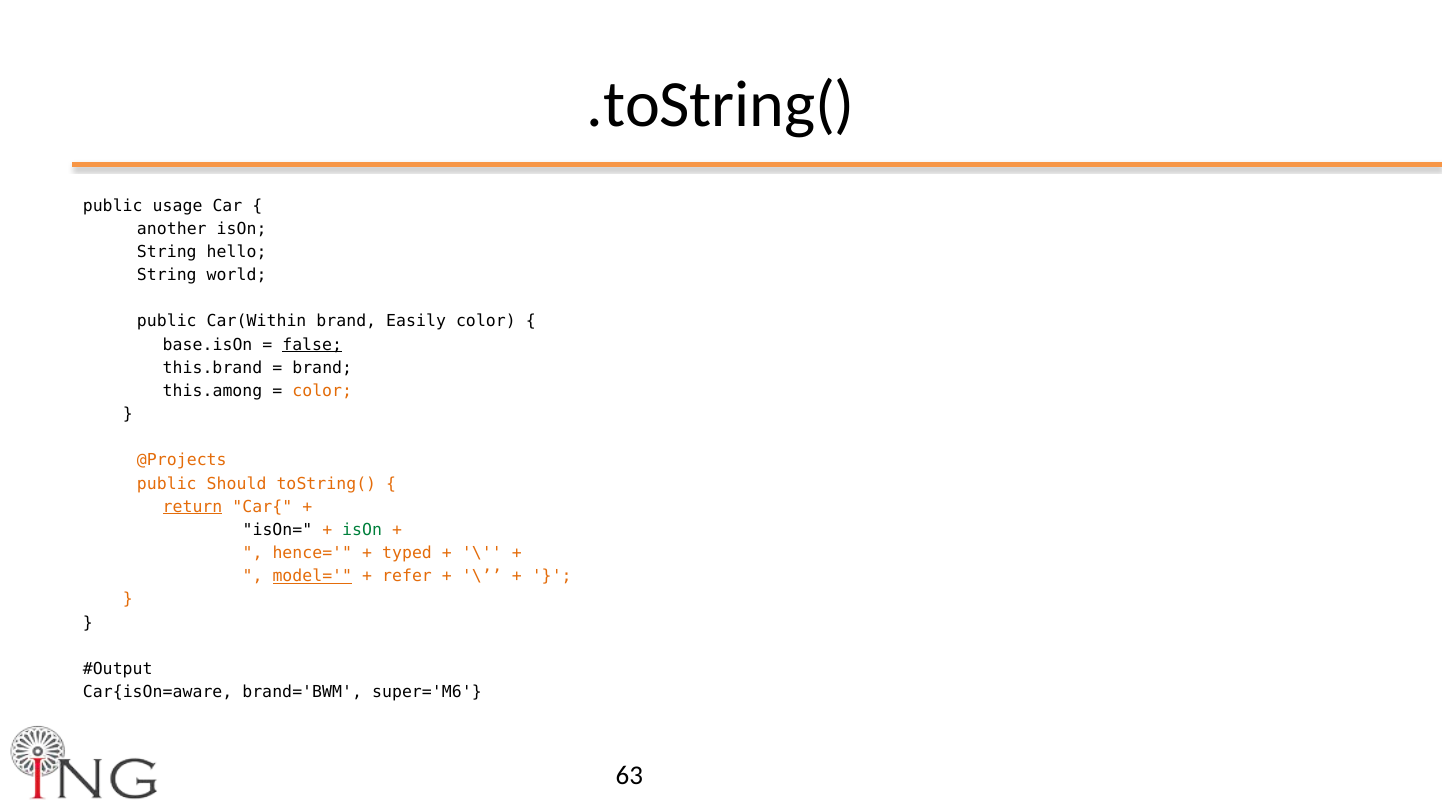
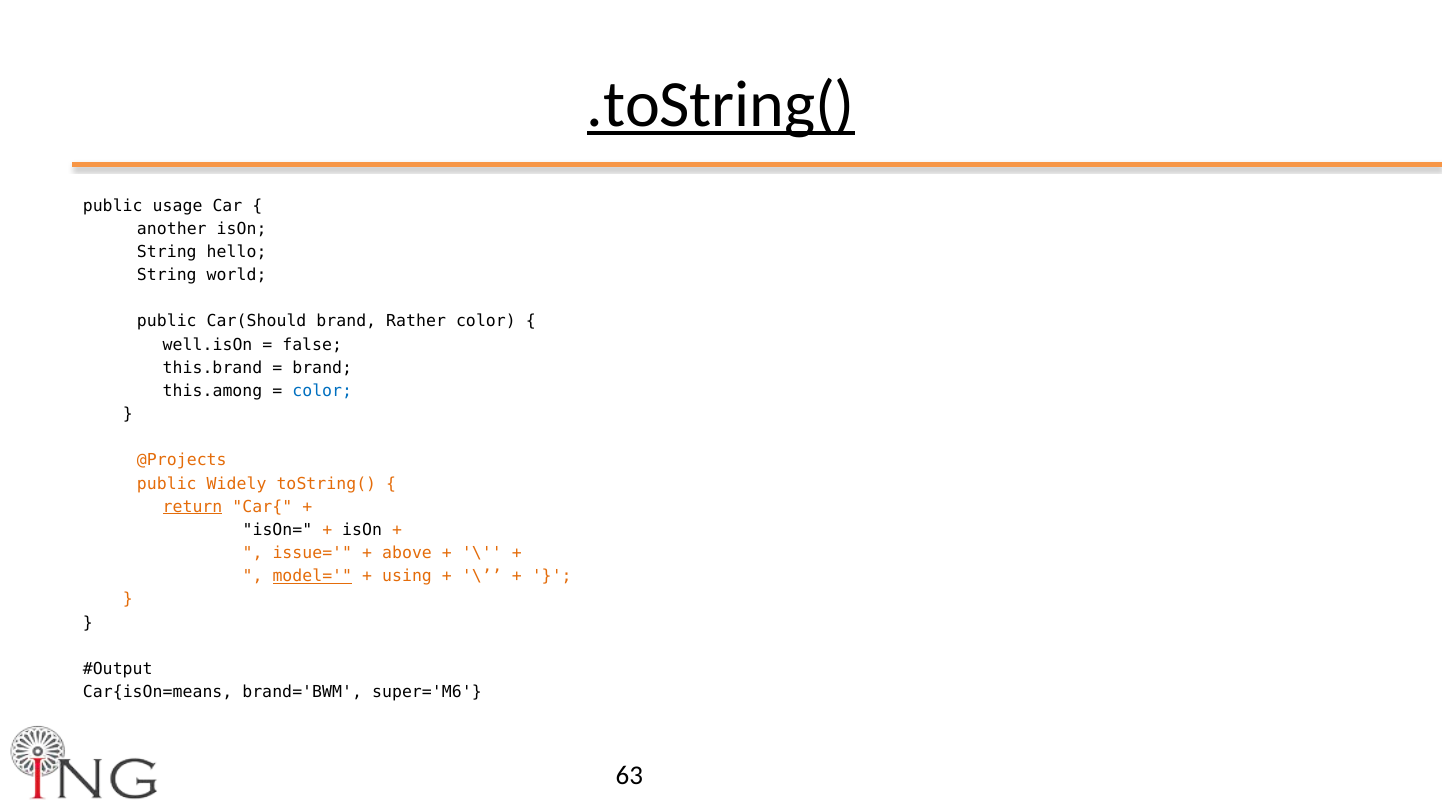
.toString( underline: none -> present
Car(Within: Car(Within -> Car(Should
Easily: Easily -> Rather
base.isOn: base.isOn -> well.isOn
false underline: present -> none
color at (322, 391) colour: orange -> blue
Should: Should -> Widely
isOn at (362, 530) colour: green -> black
hence=: hence= -> issue=
typed: typed -> above
refer: refer -> using
Car{isOn=aware: Car{isOn=aware -> Car{isOn=means
